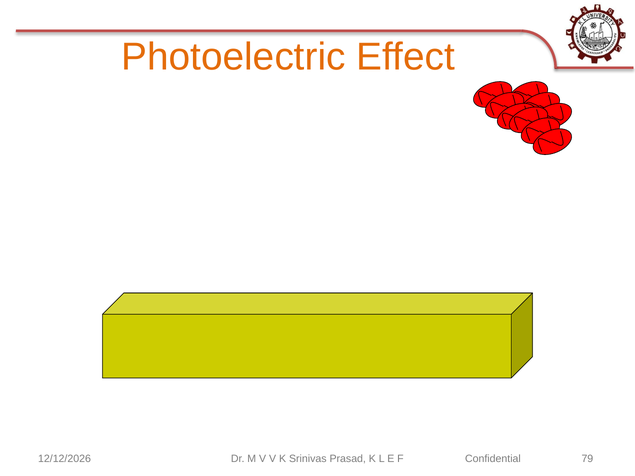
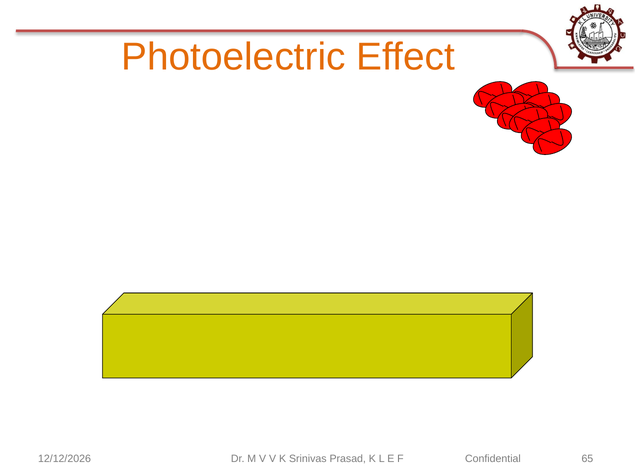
79: 79 -> 65
